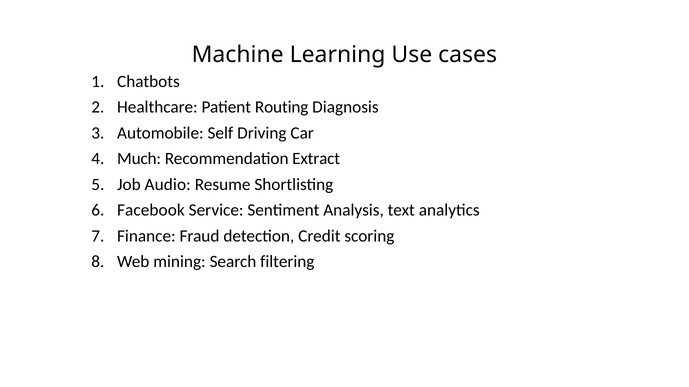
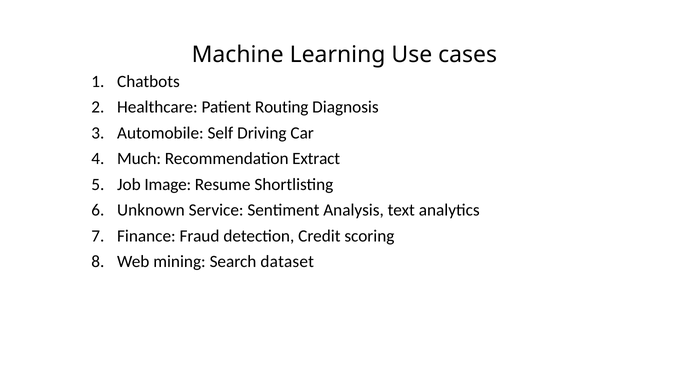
Audio: Audio -> Image
Facebook: Facebook -> Unknown
filtering: filtering -> dataset
